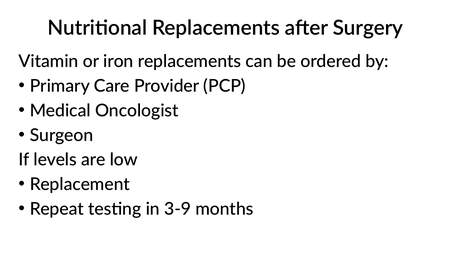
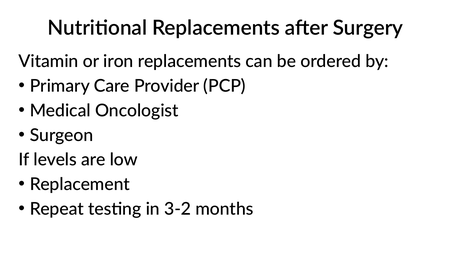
3-9: 3-9 -> 3-2
